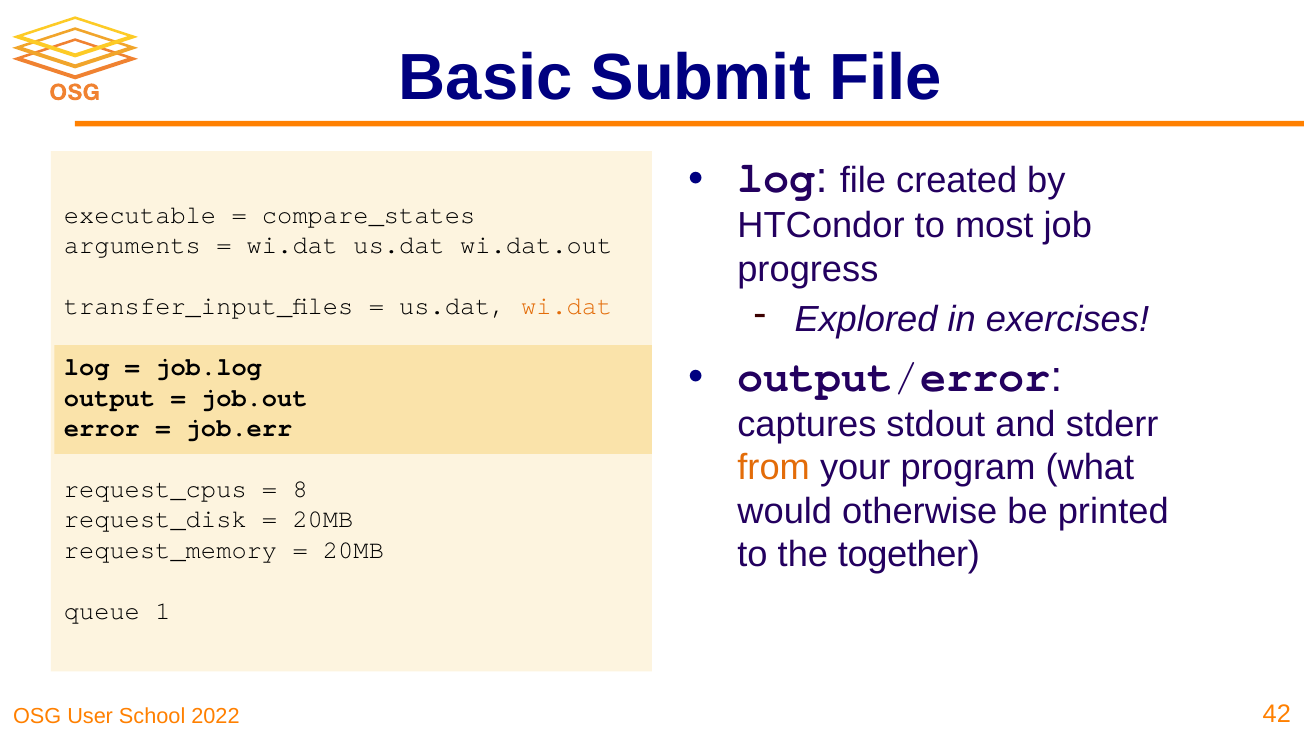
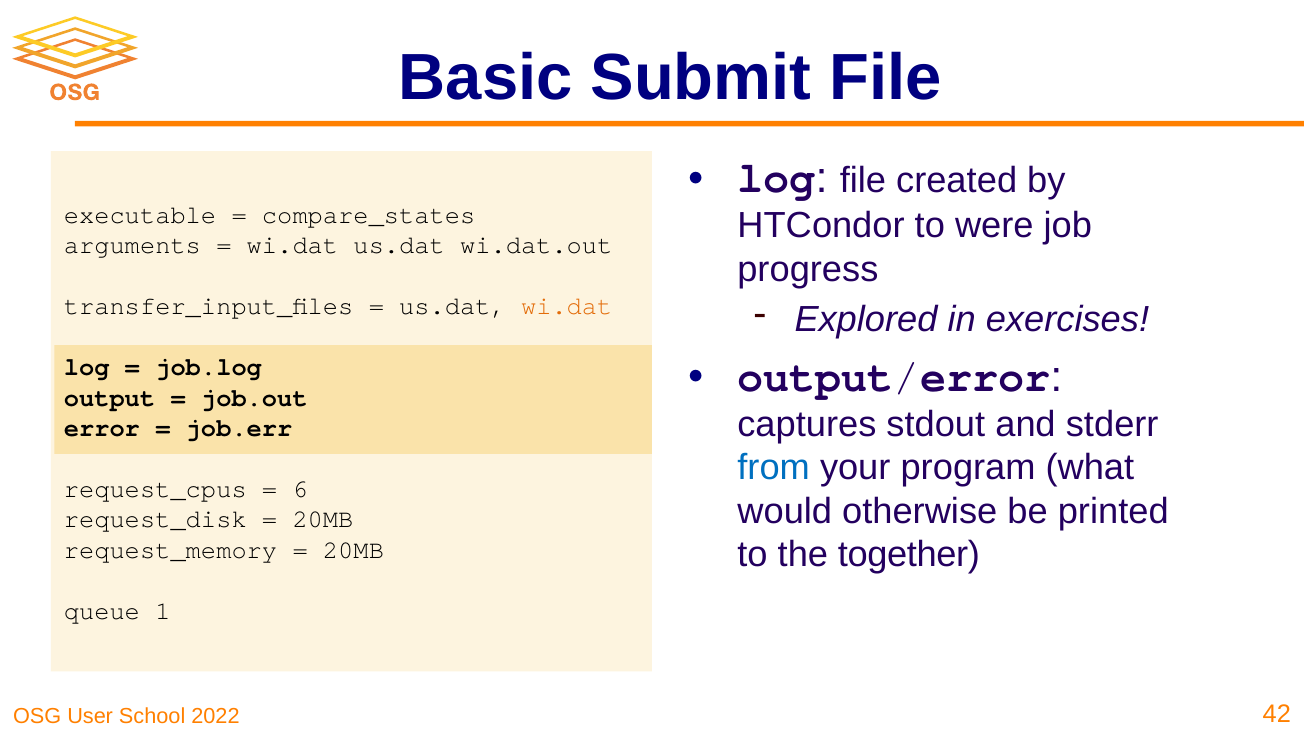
most: most -> were
from colour: orange -> blue
8: 8 -> 6
